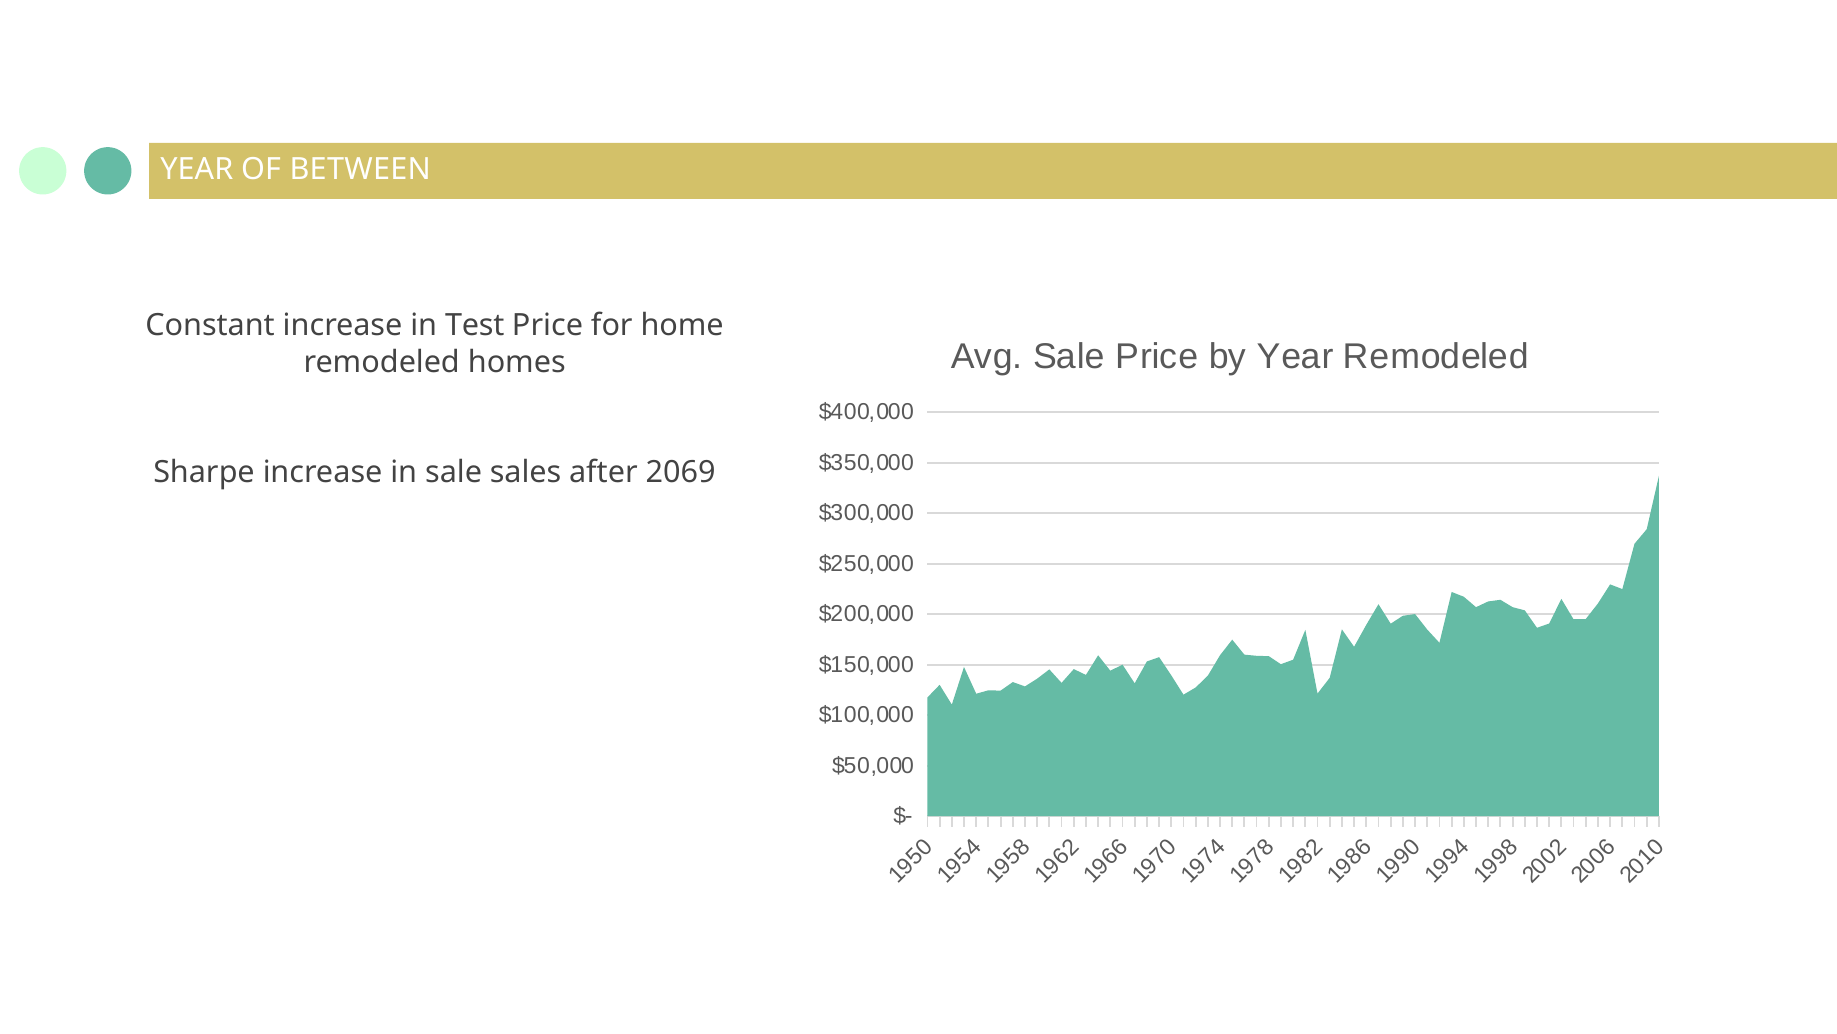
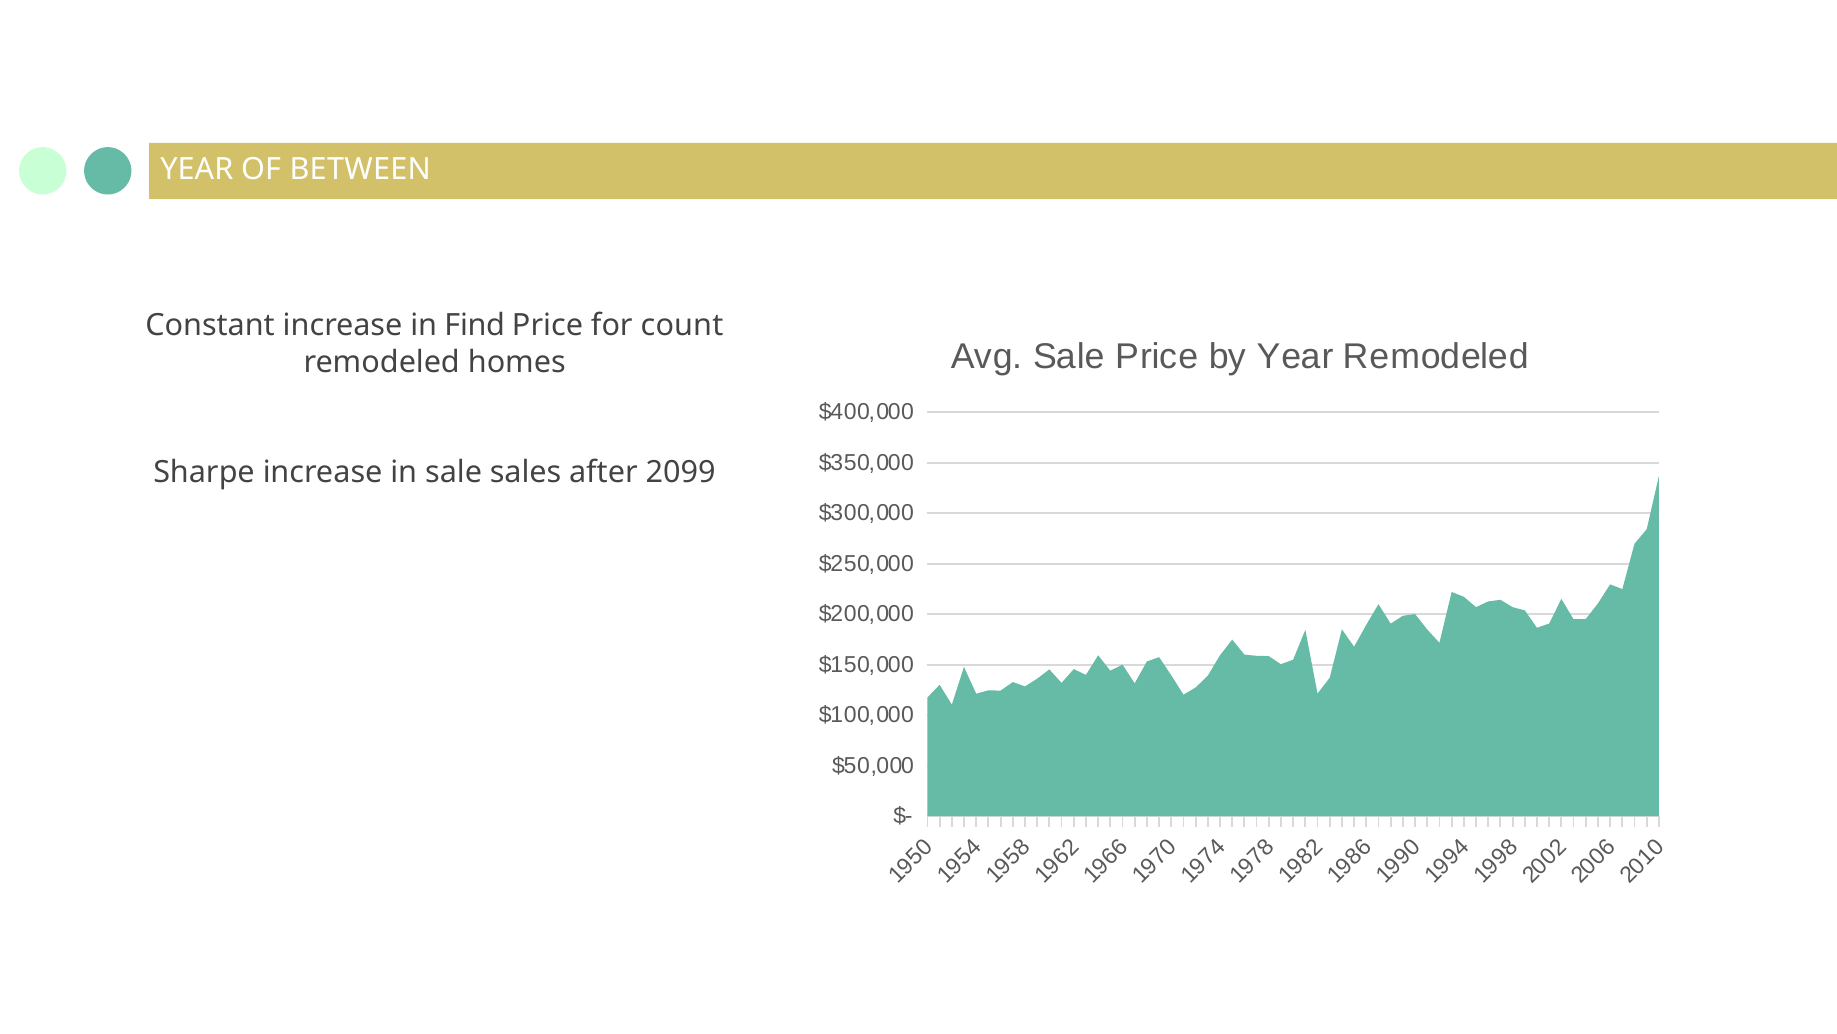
Test: Test -> Find
home: home -> count
2069: 2069 -> 2099
